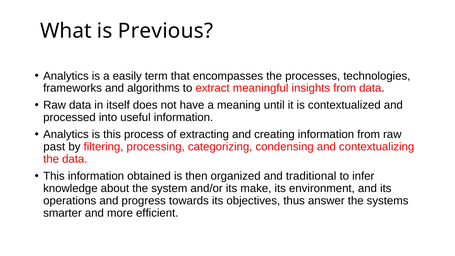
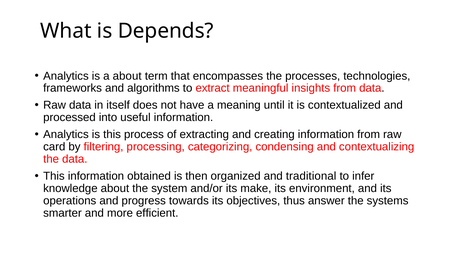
Previous: Previous -> Depends
a easily: easily -> about
past: past -> card
